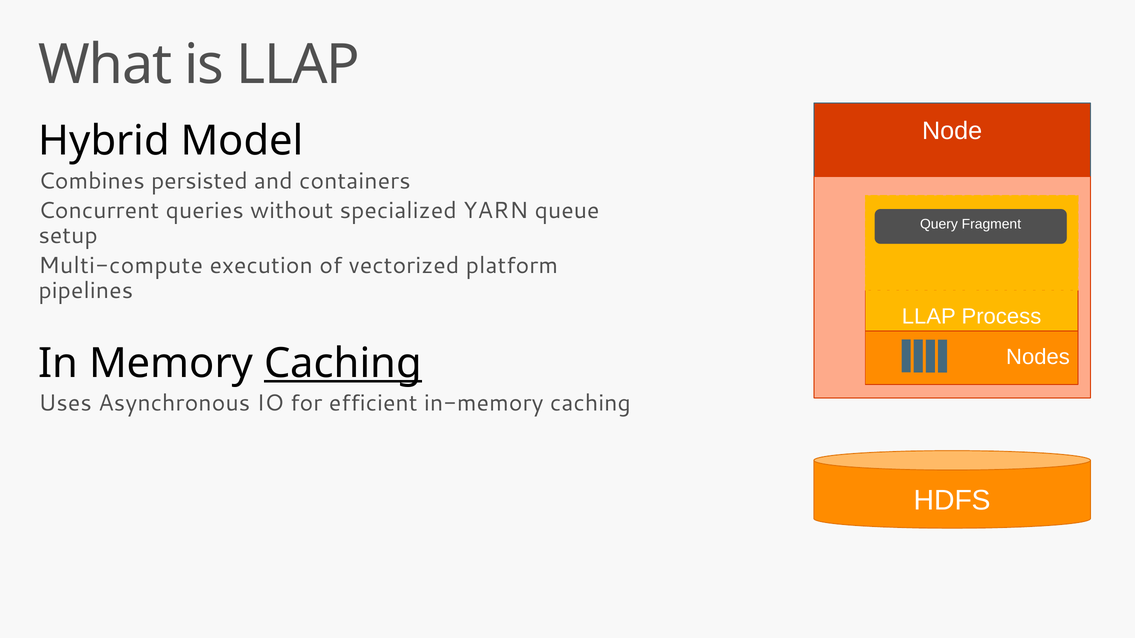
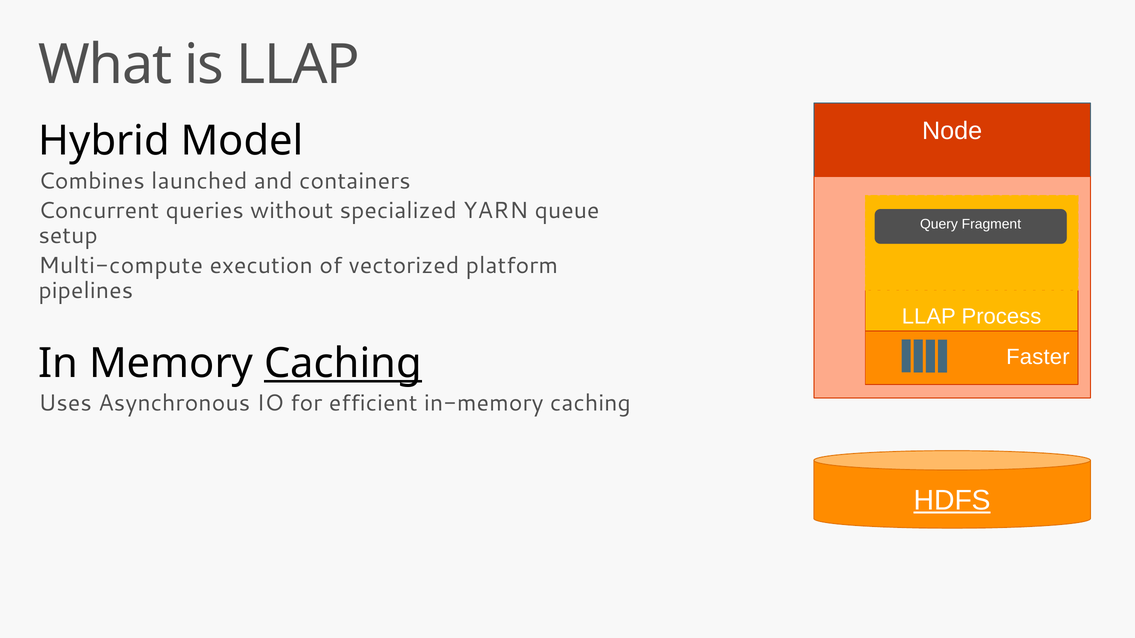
persisted: persisted -> launched
Nodes: Nodes -> Faster
HDFS underline: none -> present
